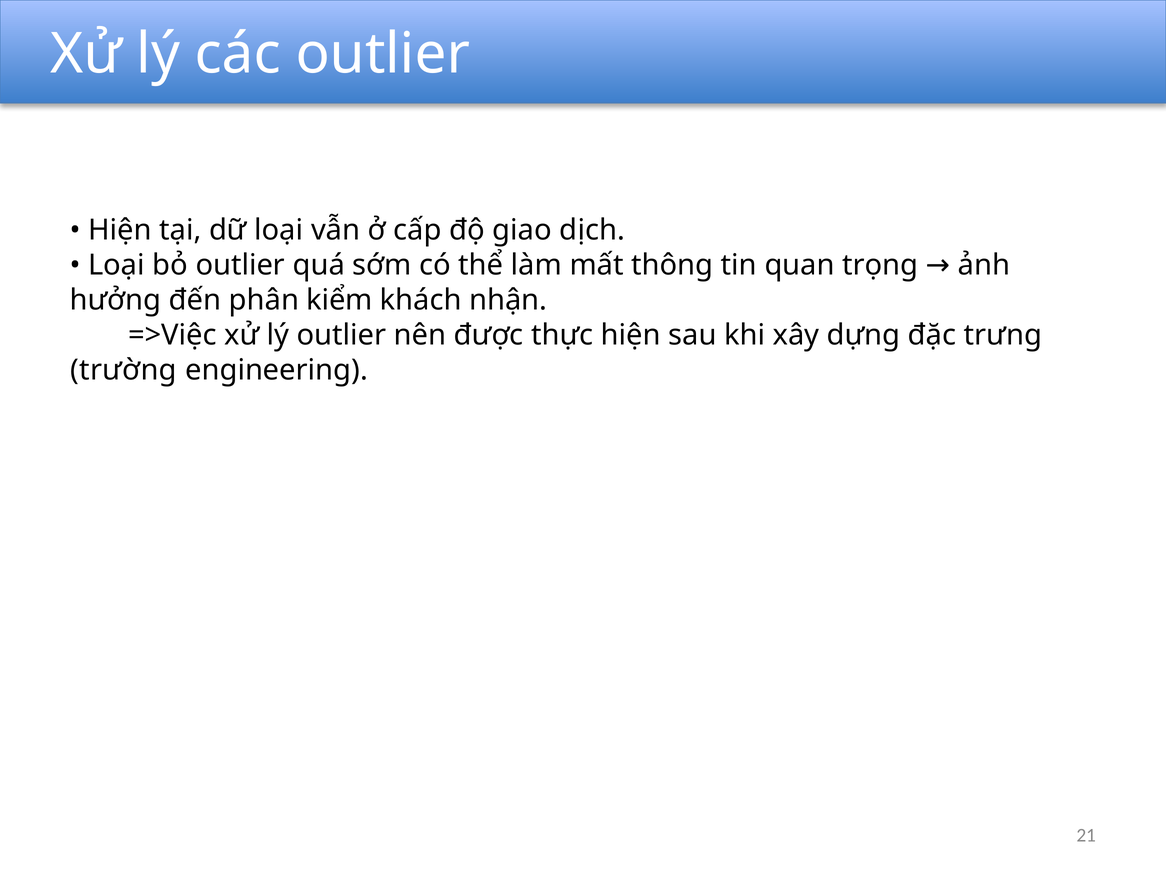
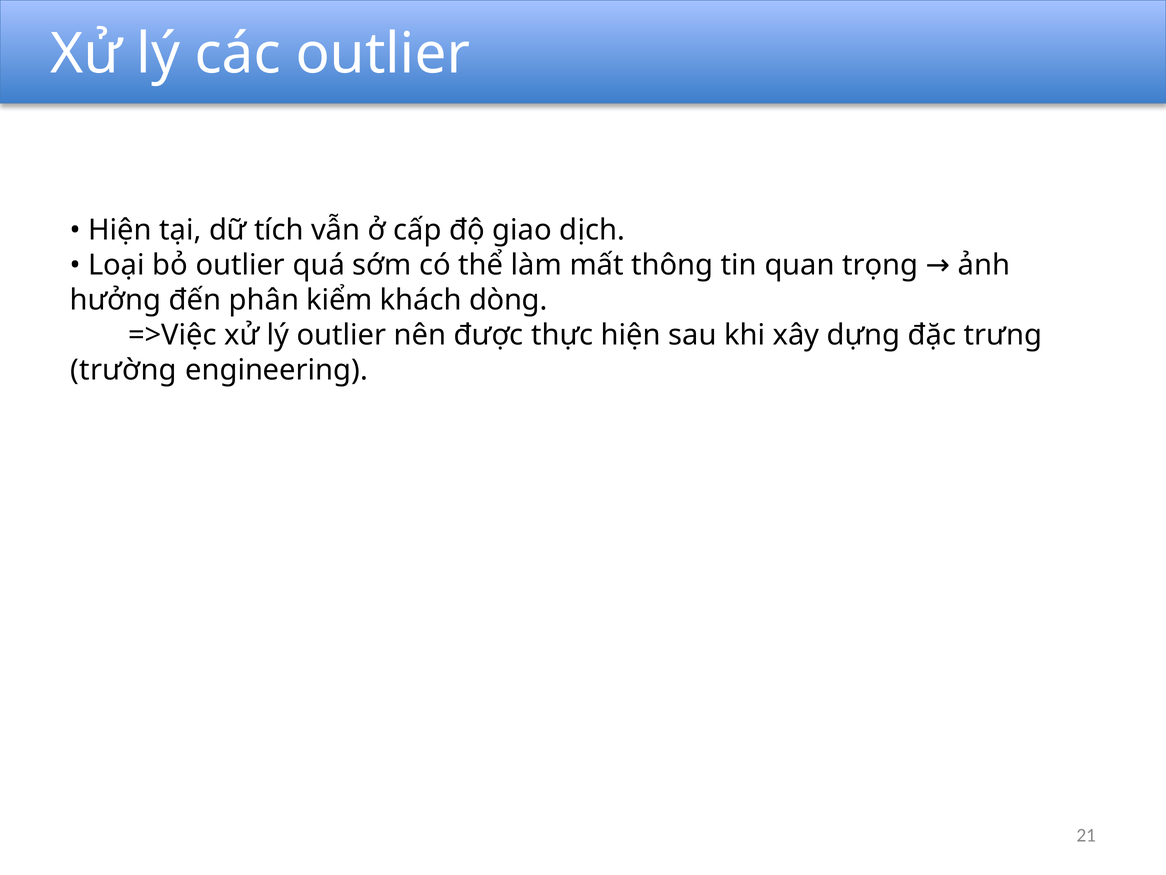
dữ loại: loại -> tích
nhận: nhận -> dòng
